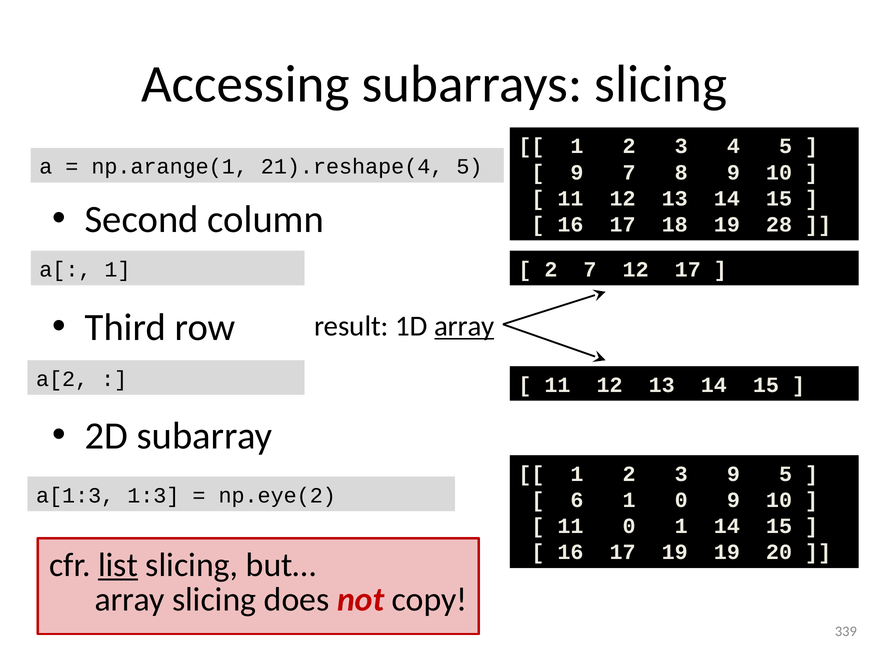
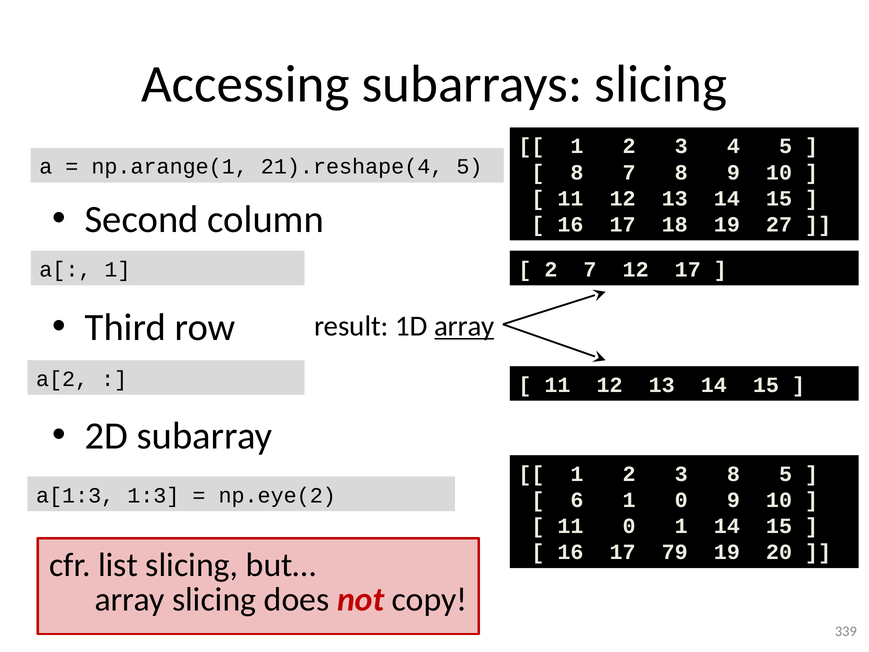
9 at (577, 172): 9 -> 8
28: 28 -> 27
3 9: 9 -> 8
17 19: 19 -> 79
list underline: present -> none
